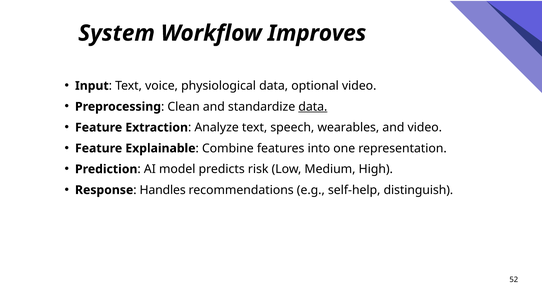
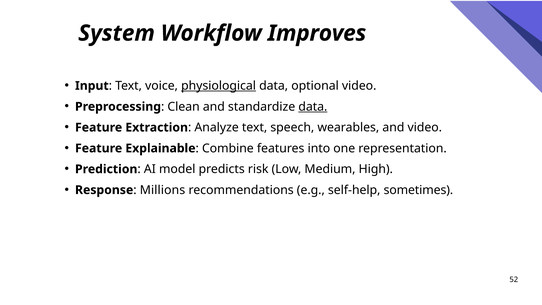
physiological underline: none -> present
Handles: Handles -> Millions
distinguish: distinguish -> sometimes
